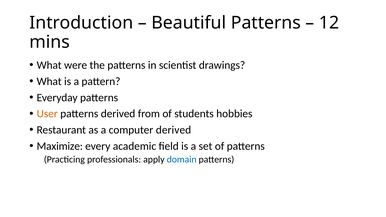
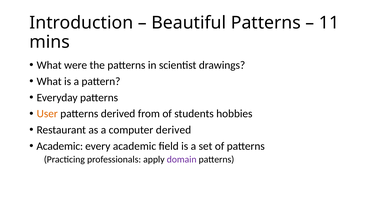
12: 12 -> 11
Maximize at (60, 146): Maximize -> Academic
domain colour: blue -> purple
